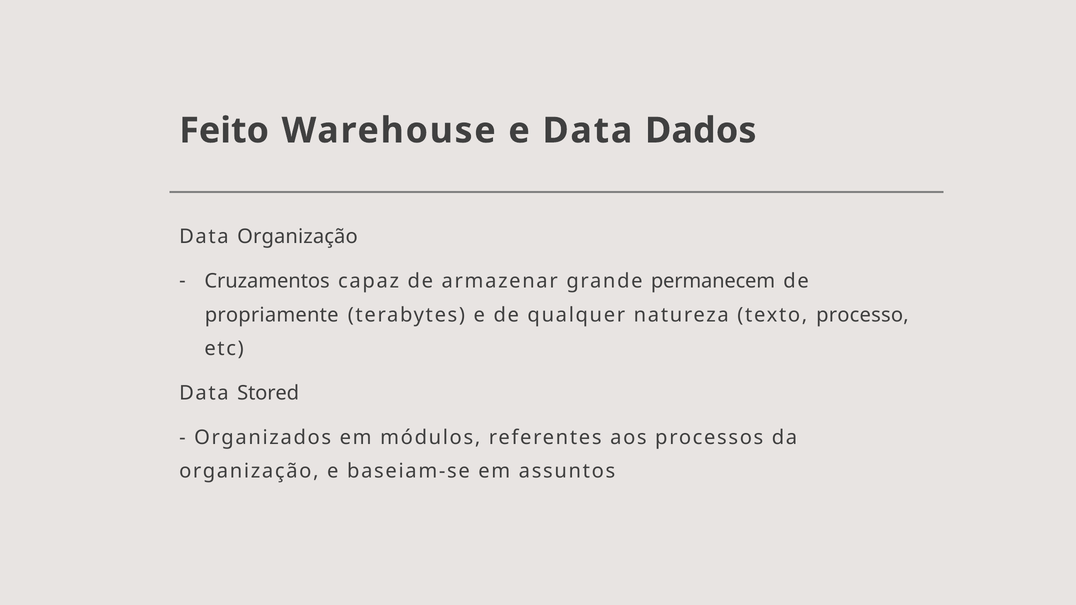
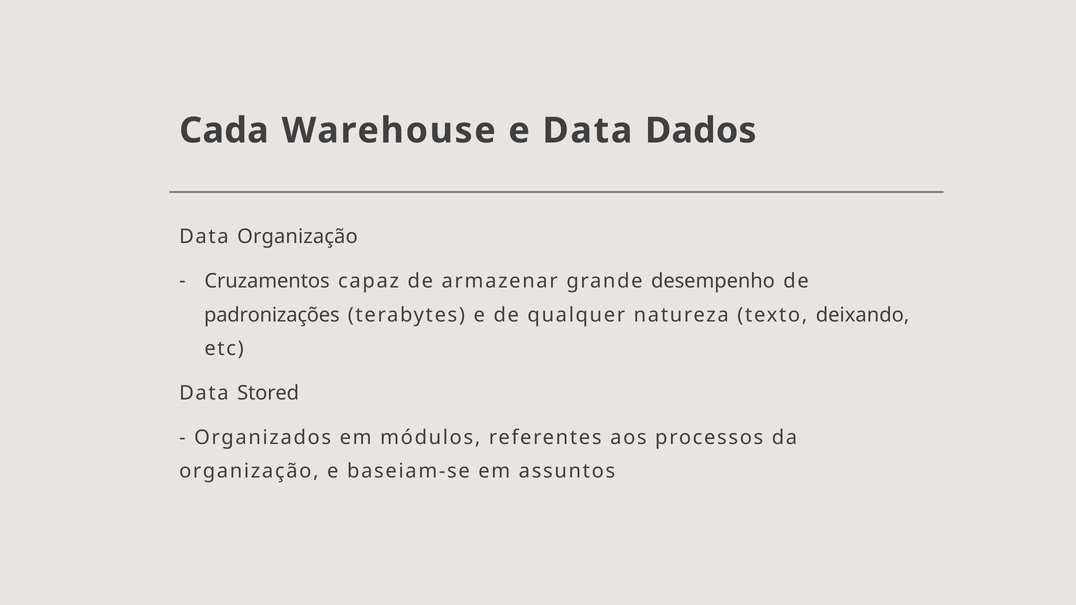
Feito: Feito -> Cada
permanecem: permanecem -> desempenho
propriamente: propriamente -> padronizações
processo: processo -> deixando
